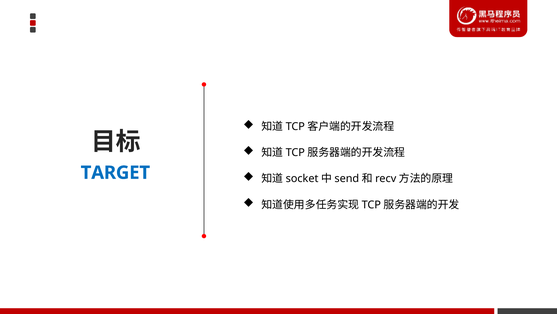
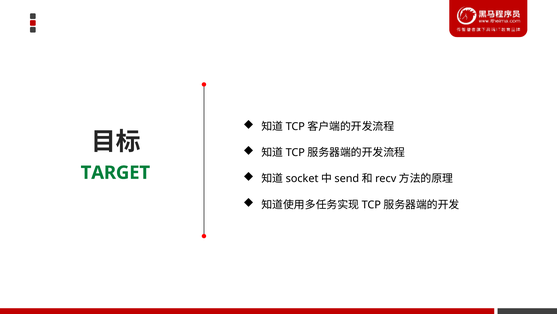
TARGET colour: blue -> green
